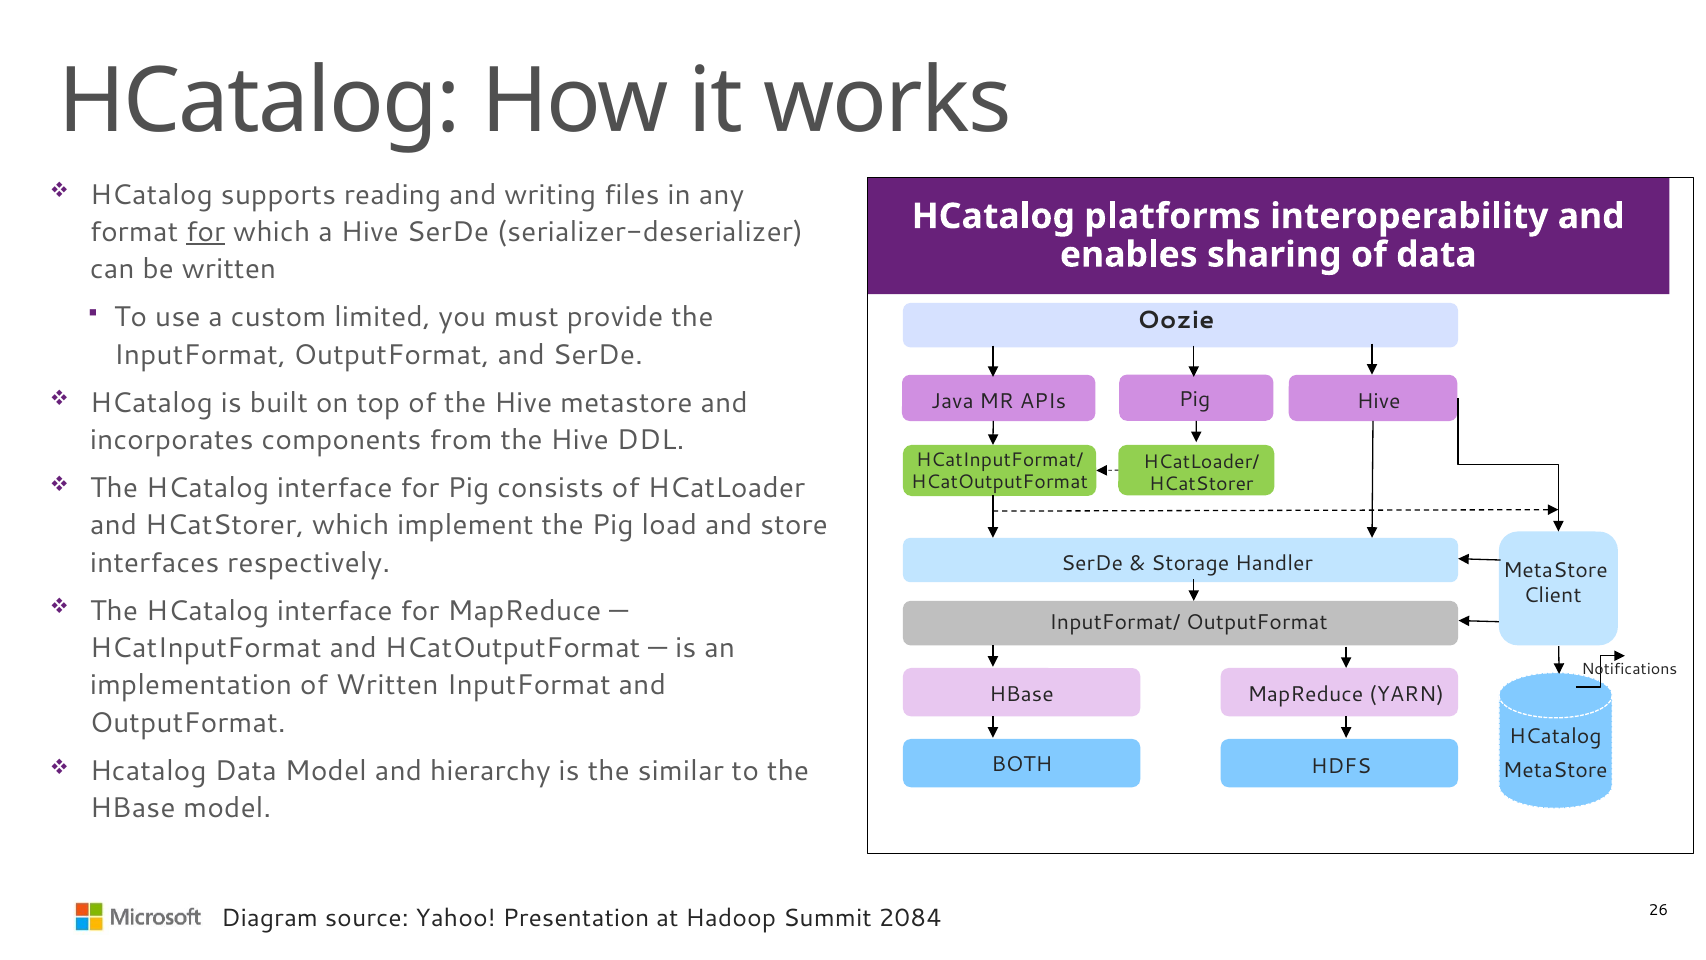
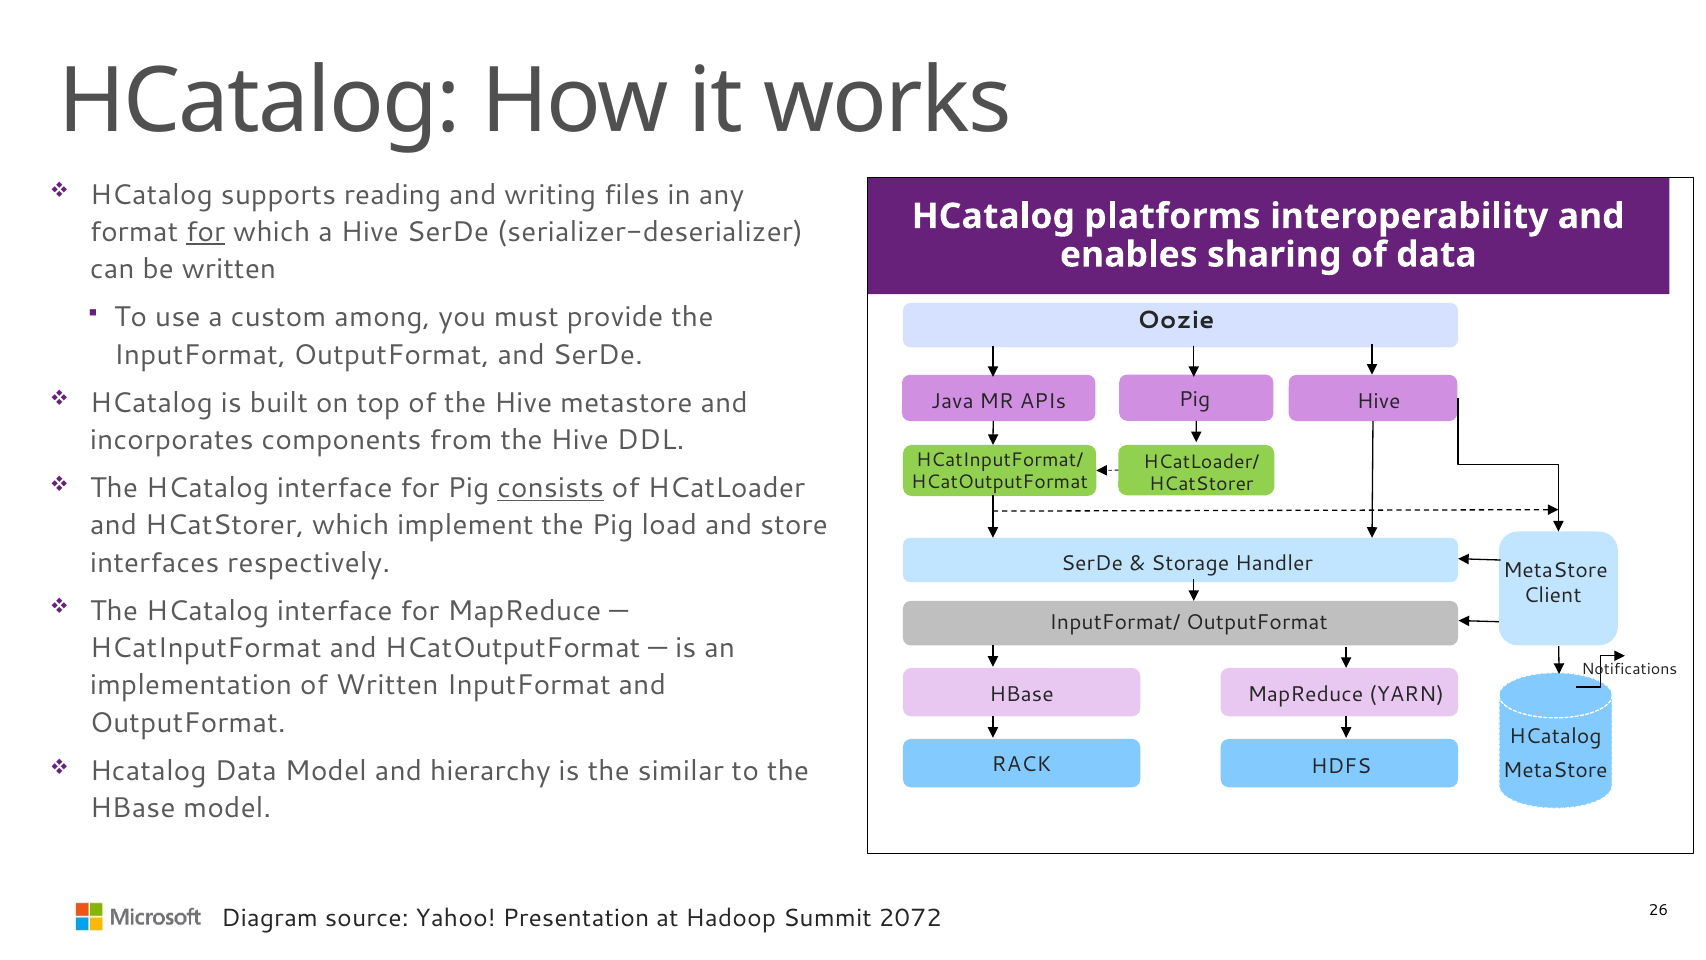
limited: limited -> among
consists underline: none -> present
BOTH: BOTH -> RACK
2084: 2084 -> 2072
